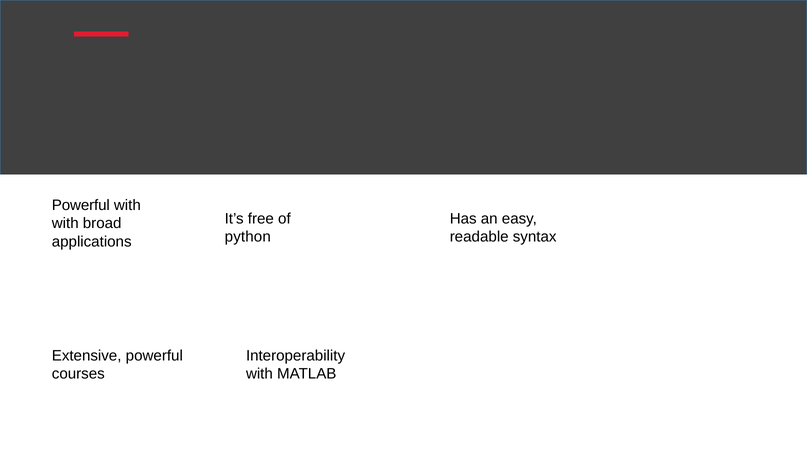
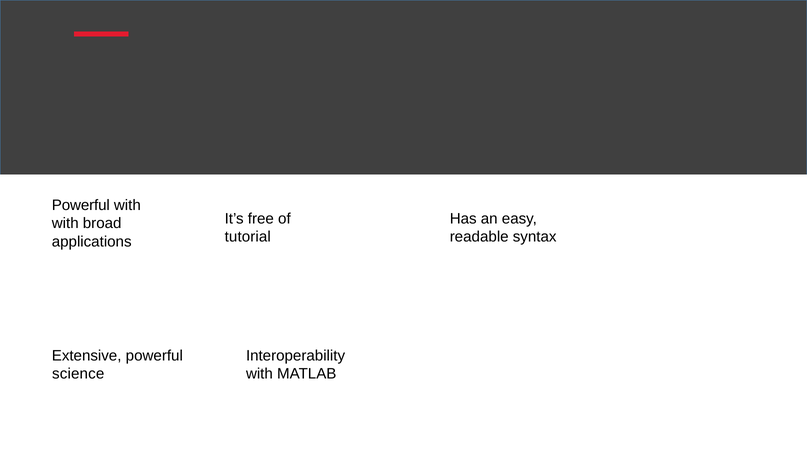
python: python -> tutorial
courses: courses -> science
